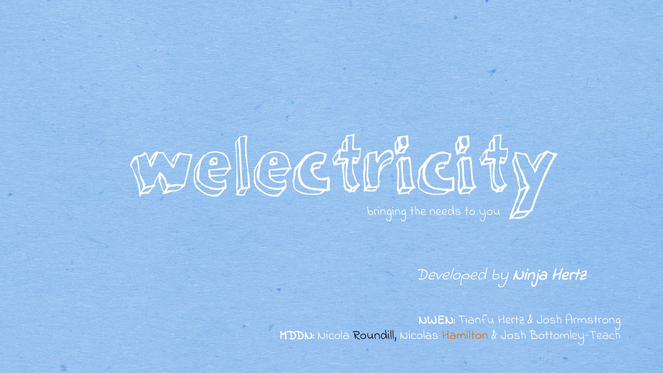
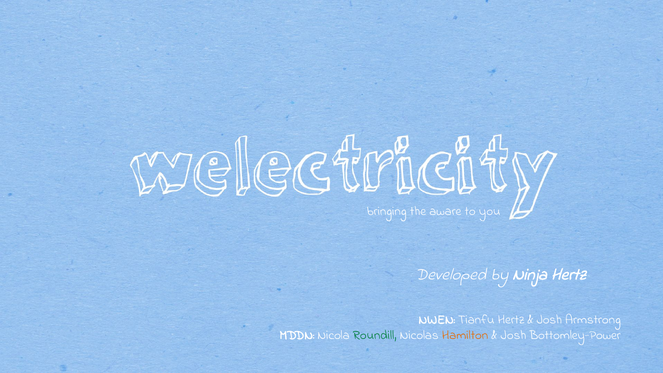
needs: needs -> aware
Roundill colour: black -> green
Bottomley-Teach: Bottomley-Teach -> Bottomley-Power
